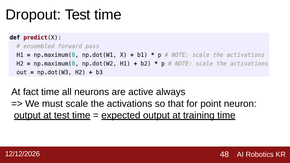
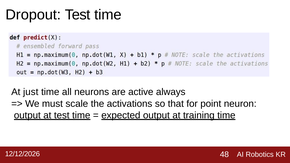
fact: fact -> just
